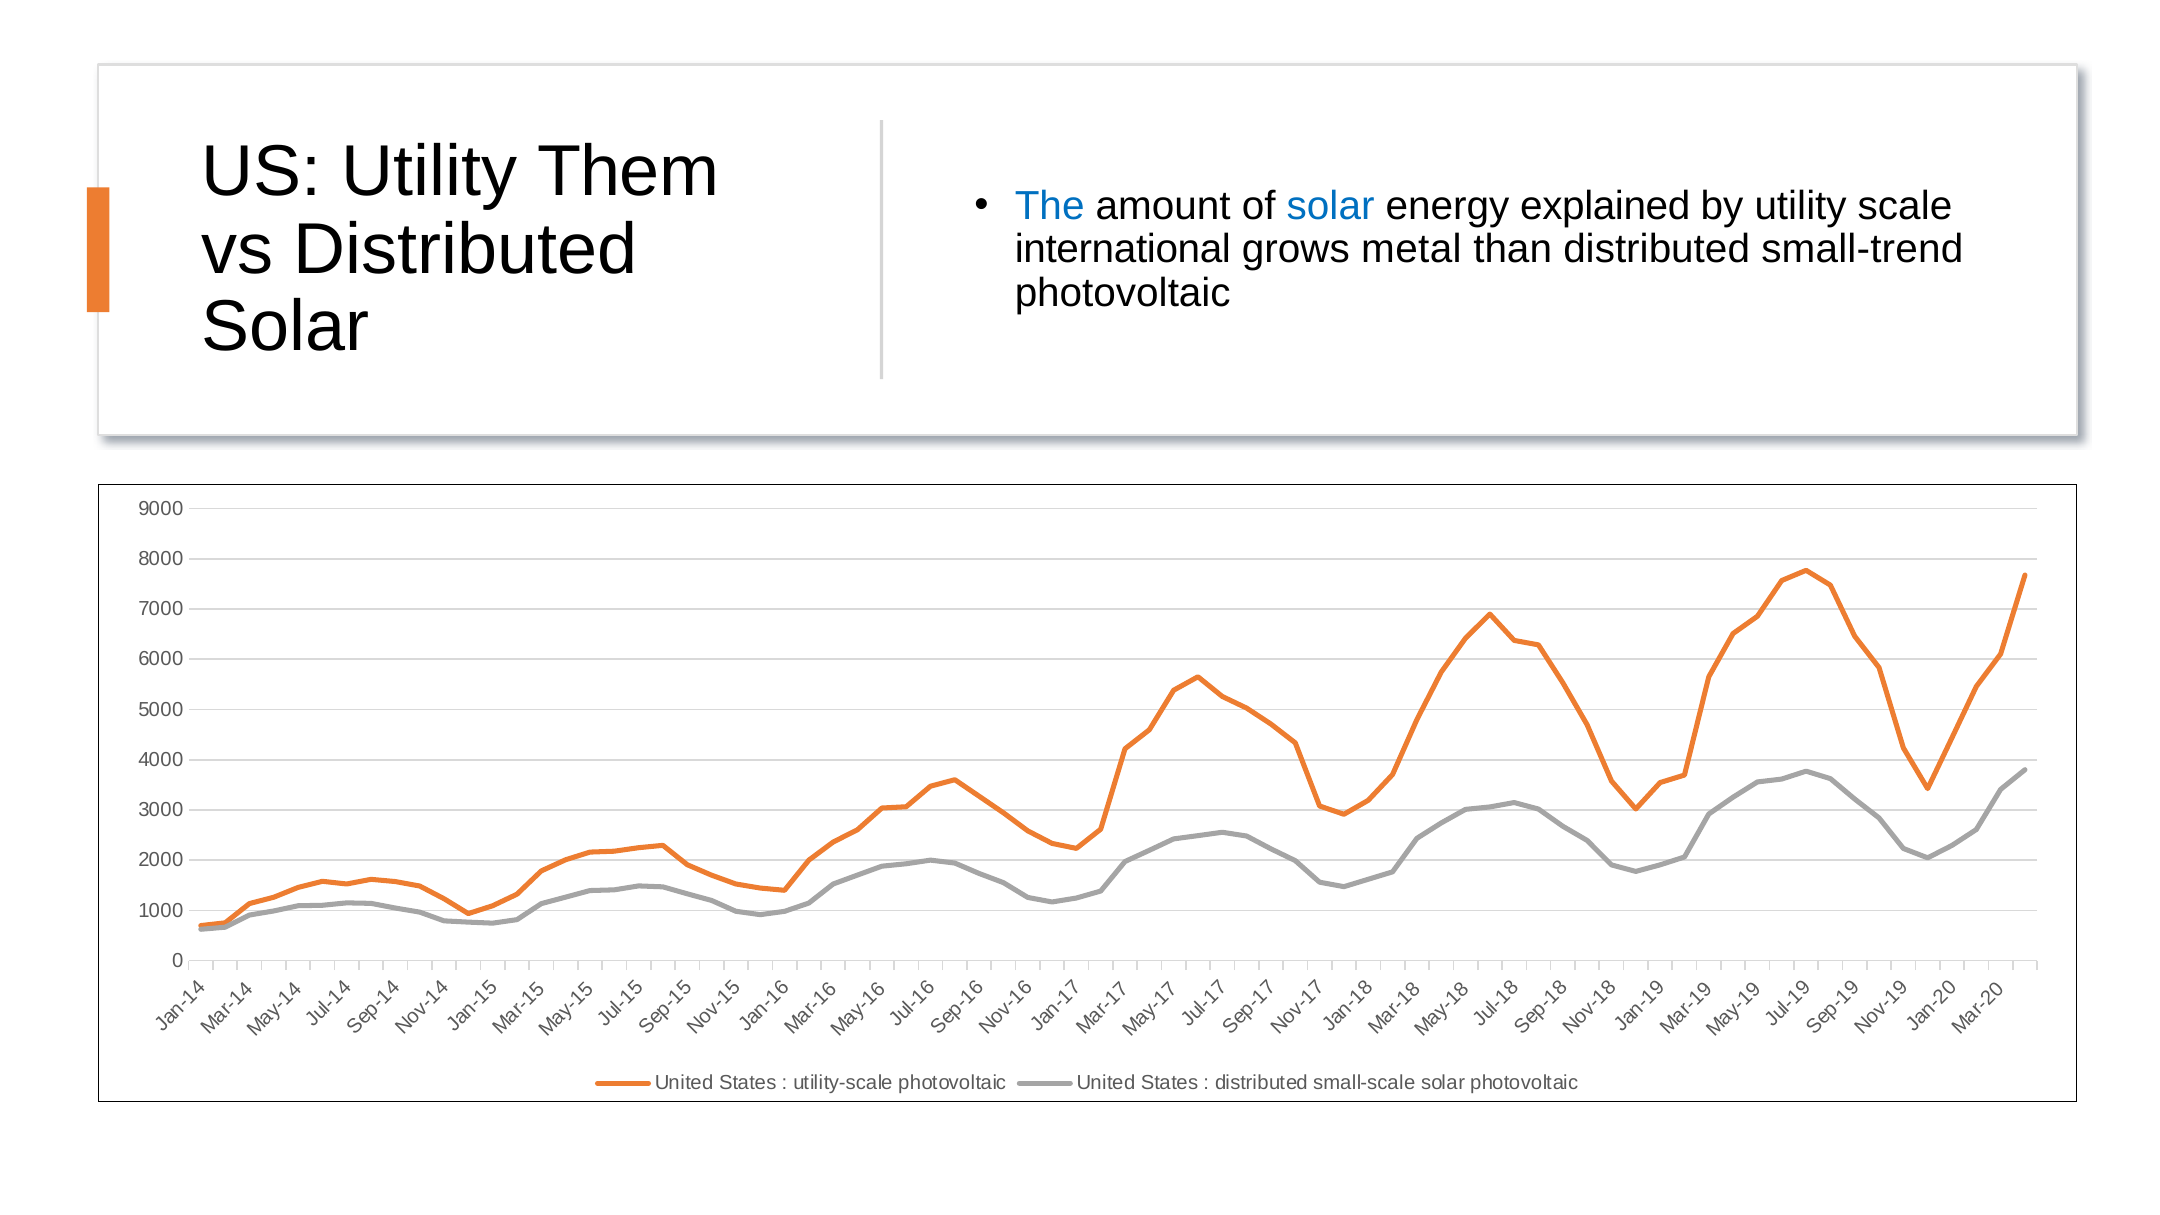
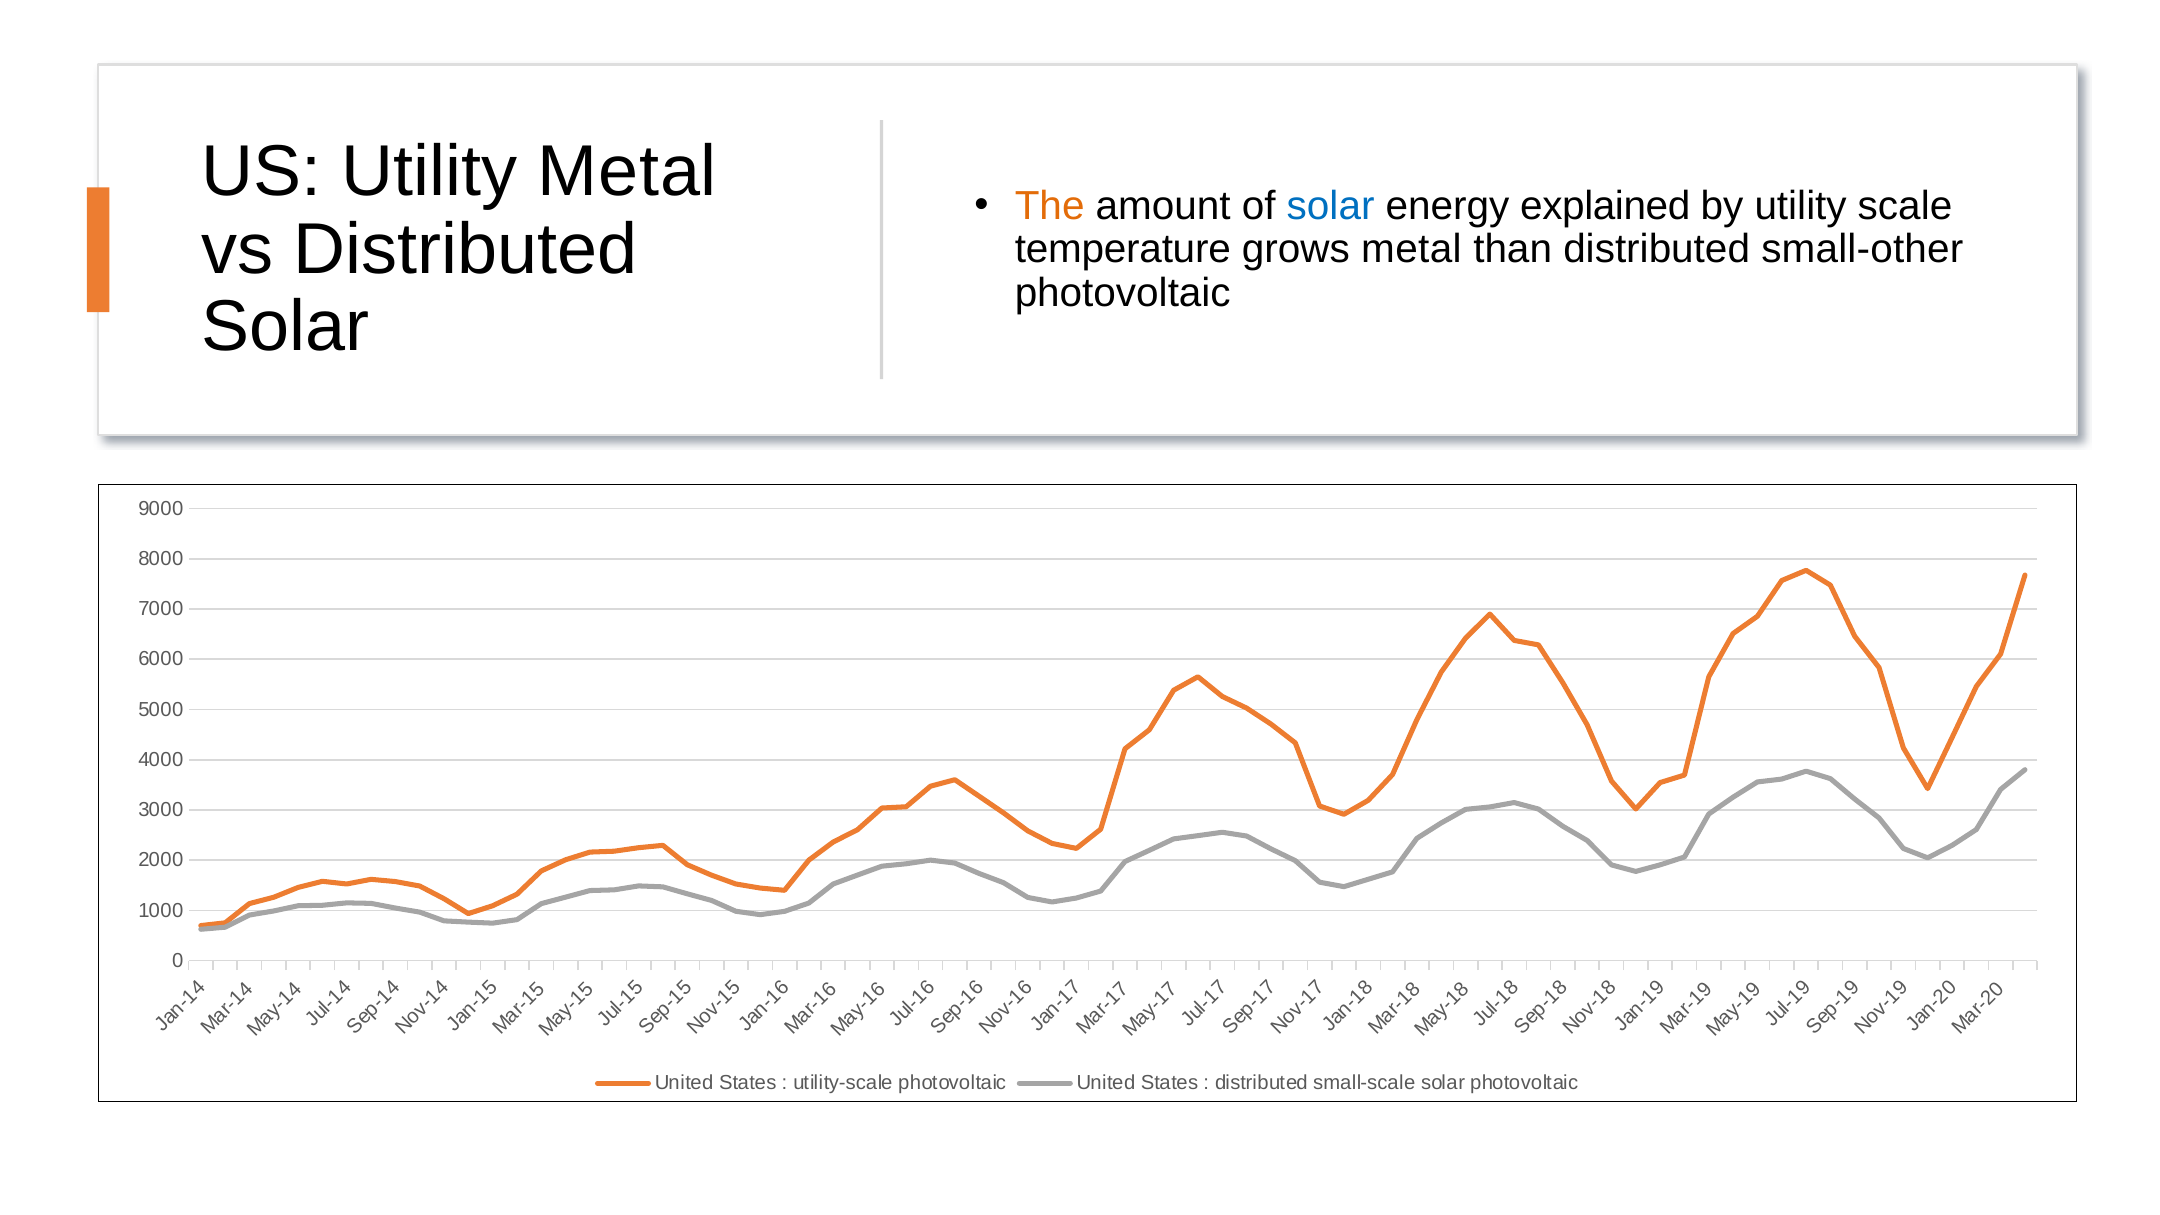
Utility Them: Them -> Metal
The colour: blue -> orange
international: international -> temperature
small-trend: small-trend -> small-other
